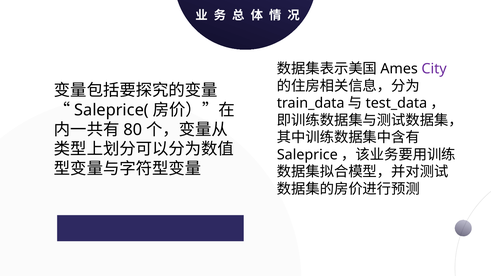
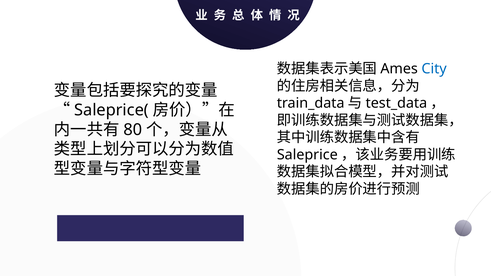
City colour: purple -> blue
